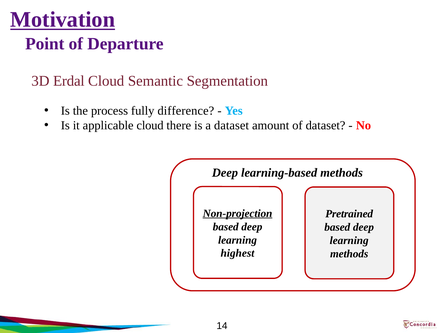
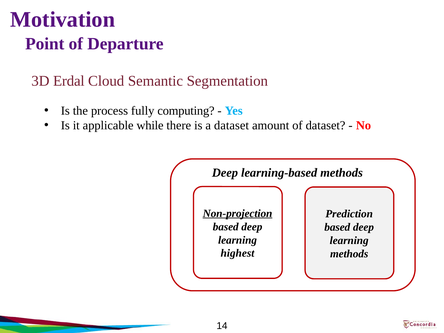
Motivation underline: present -> none
difference: difference -> computing
applicable cloud: cloud -> while
Pretrained: Pretrained -> Prediction
